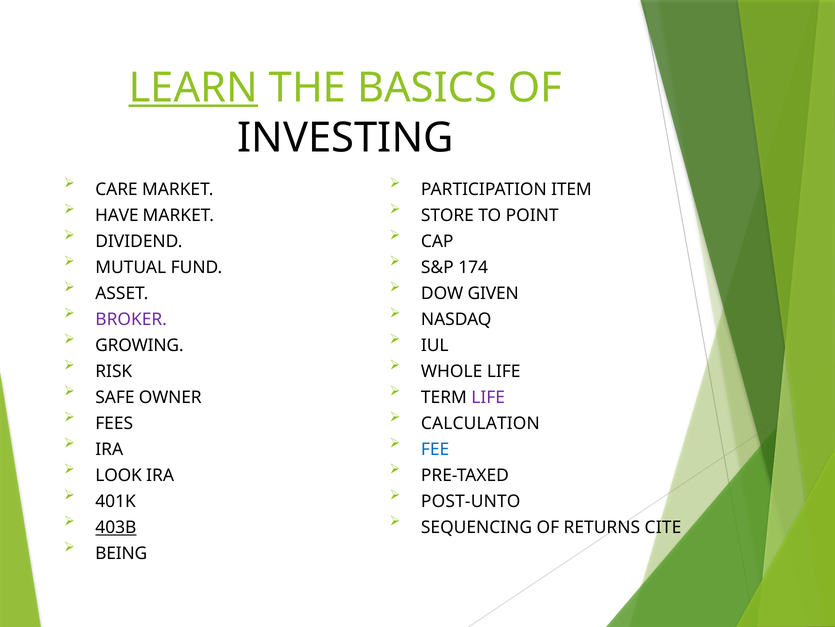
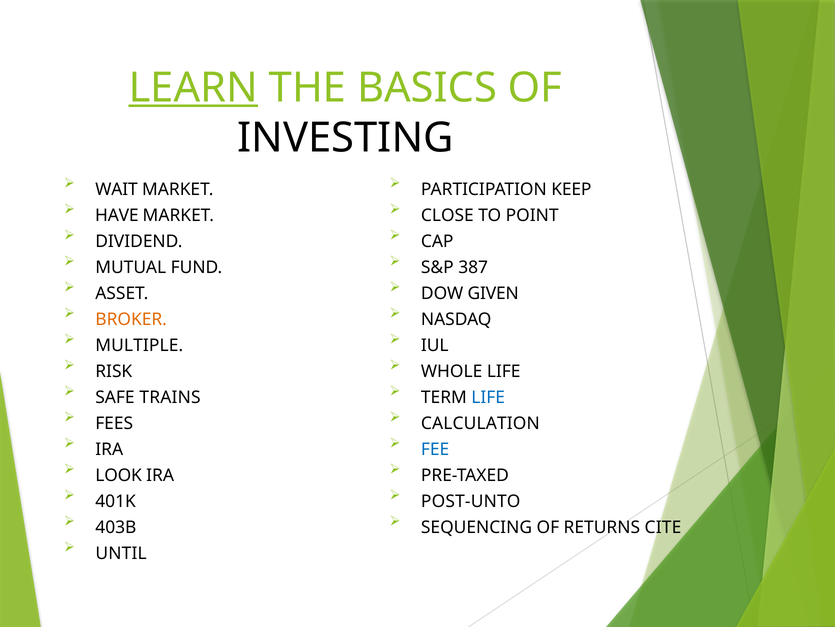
CARE: CARE -> WAIT
ITEM: ITEM -> KEEP
STORE: STORE -> CLOSE
174: 174 -> 387
BROKER colour: purple -> orange
GROWING: GROWING -> MULTIPLE
OWNER: OWNER -> TRAINS
LIFE at (488, 397) colour: purple -> blue
403B underline: present -> none
BEING: BEING -> UNTIL
